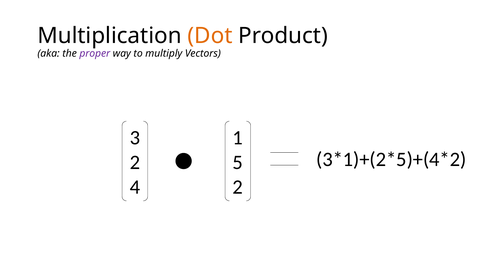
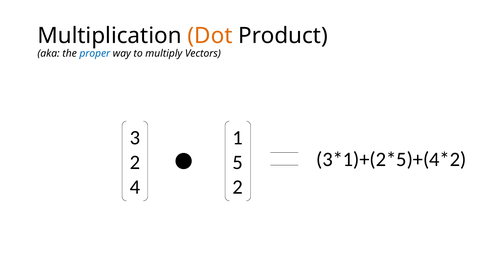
proper colour: purple -> blue
